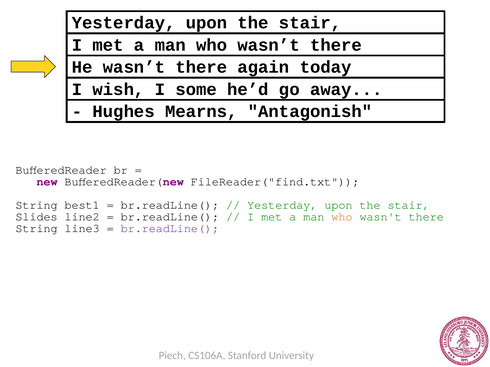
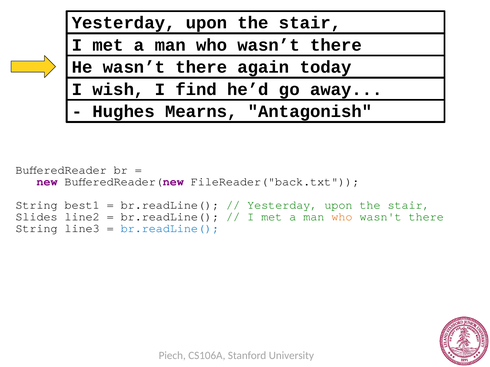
some: some -> find
FileReader("find.txt: FileReader("find.txt -> FileReader("back.txt
br.readLine( at (170, 229) colour: purple -> blue
